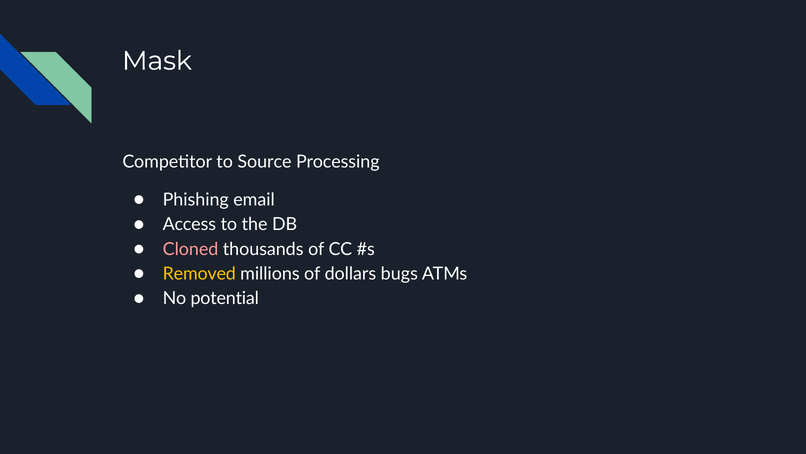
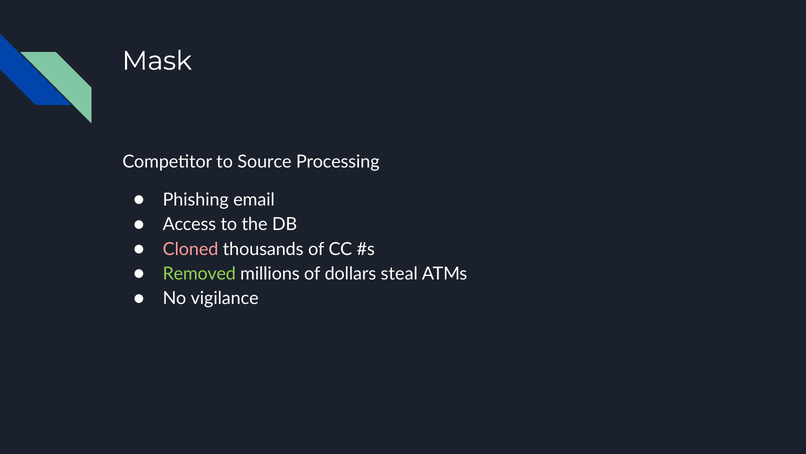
Removed colour: yellow -> light green
bugs: bugs -> steal
potential: potential -> vigilance
